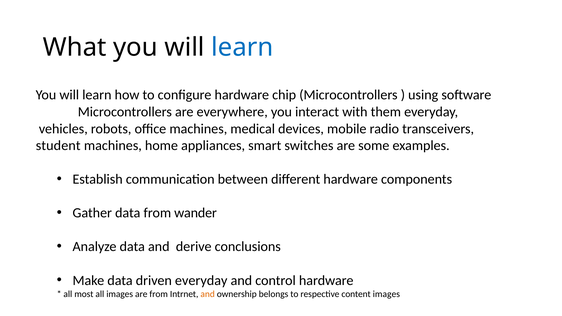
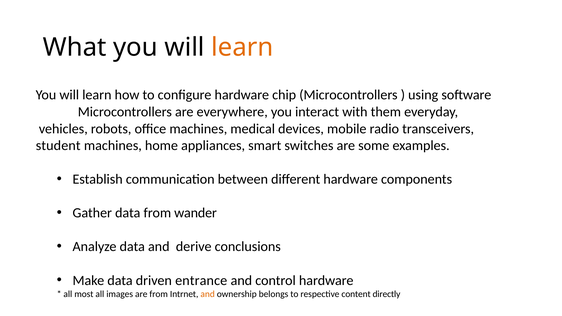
learn at (242, 47) colour: blue -> orange
driven everyday: everyday -> entrance
content images: images -> directly
